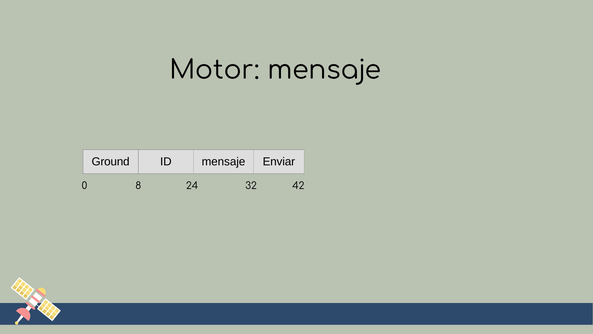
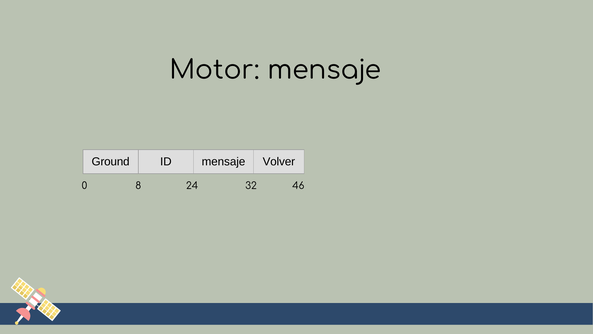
Enviar: Enviar -> Volver
42: 42 -> 46
